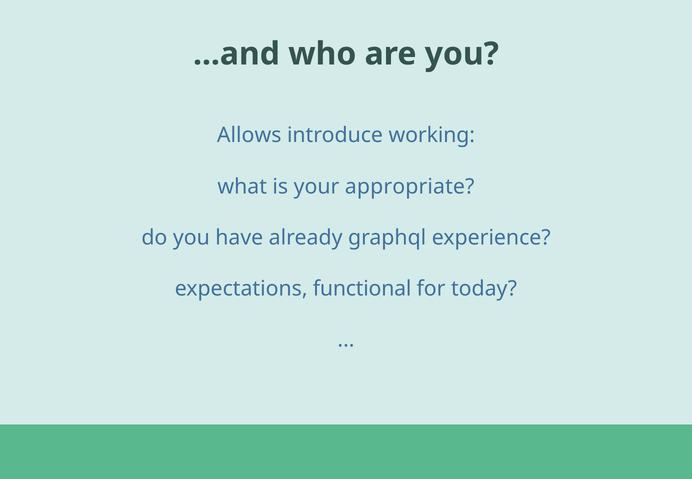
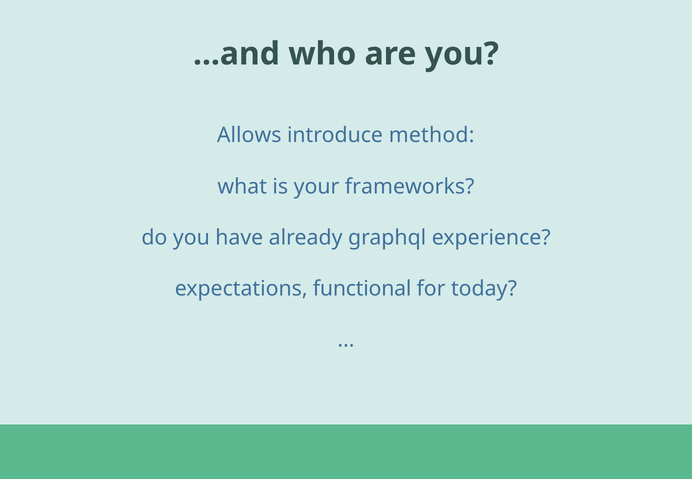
working: working -> method
appropriate: appropriate -> frameworks
